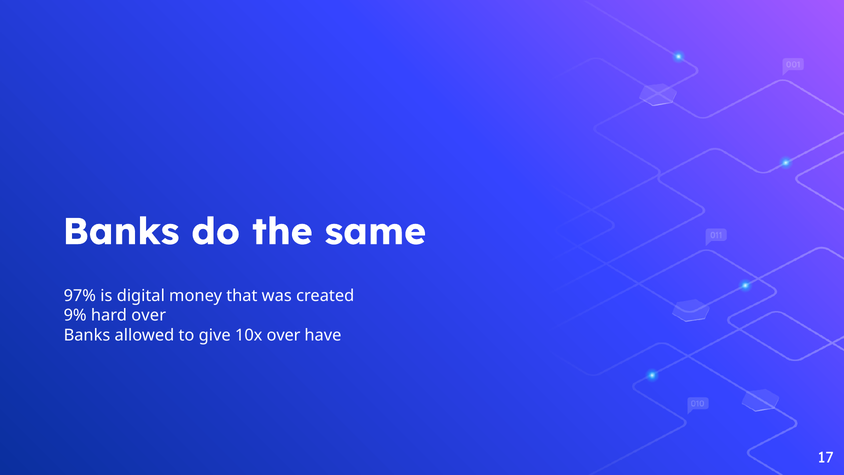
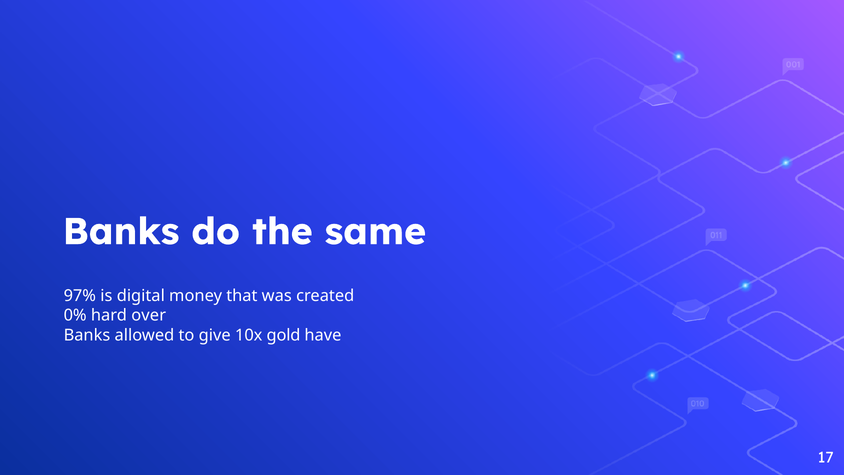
9%: 9% -> 0%
10x over: over -> gold
